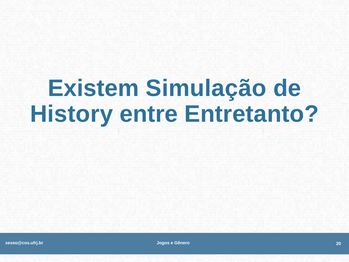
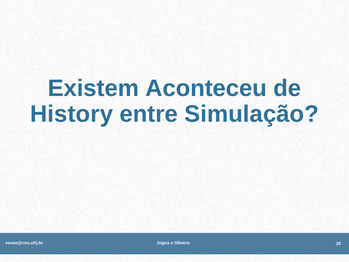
Simulação: Simulação -> Aconteceu
Entretanto: Entretanto -> Simulação
